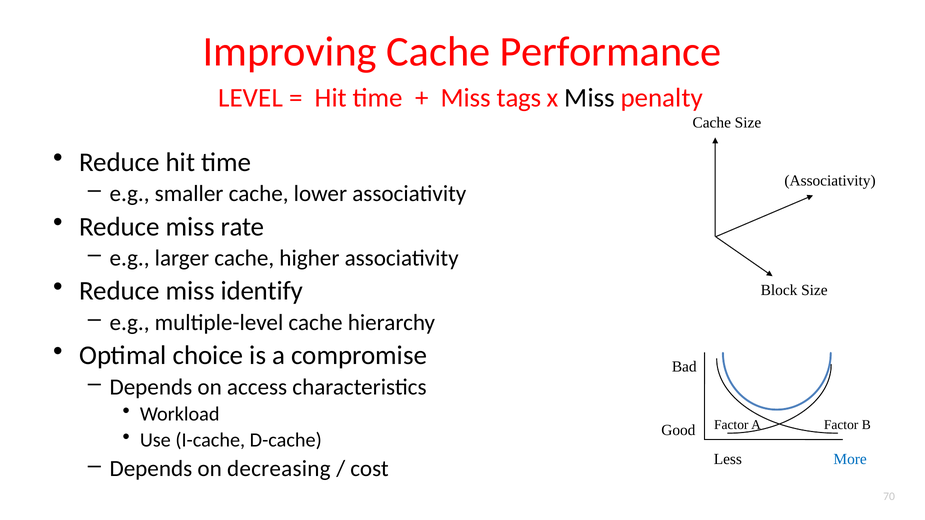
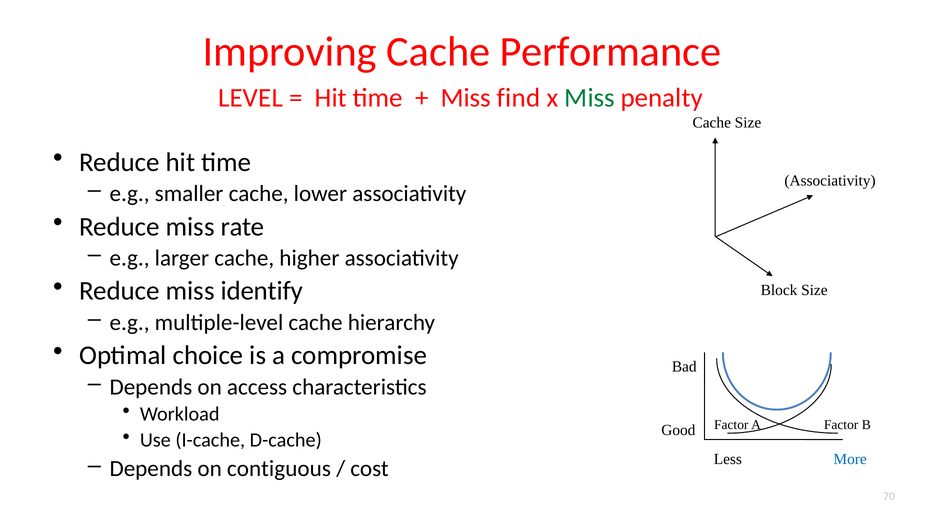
tags: tags -> find
Miss at (590, 98) colour: black -> green
decreasing: decreasing -> contiguous
